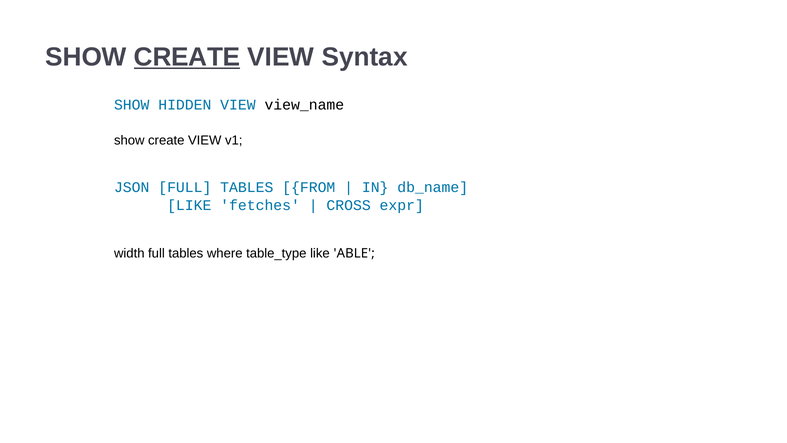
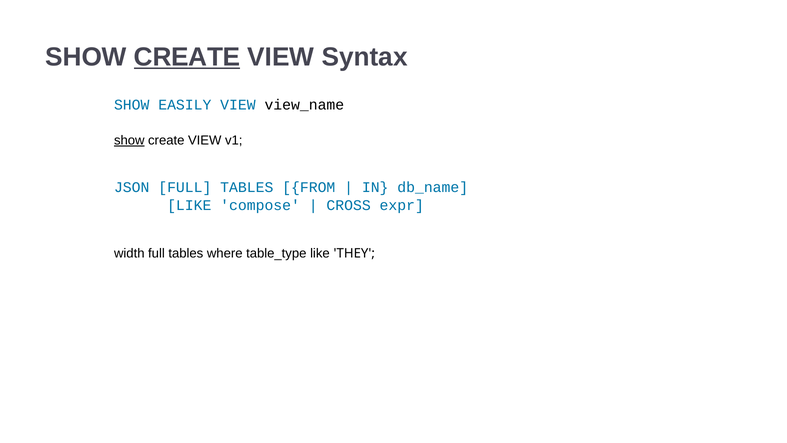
HIDDEN: HIDDEN -> EASILY
show at (129, 140) underline: none -> present
fetches: fetches -> compose
ABLE: ABLE -> THEY
